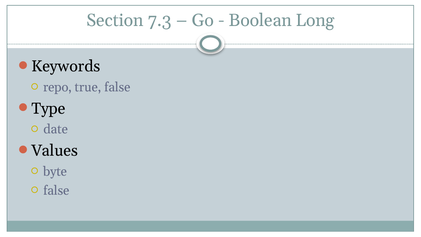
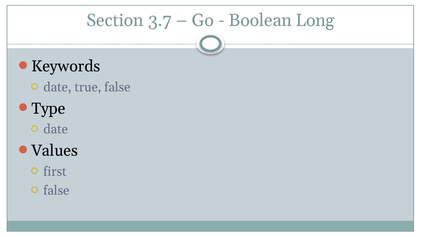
7.3: 7.3 -> 3.7
repo at (57, 87): repo -> date
byte: byte -> first
